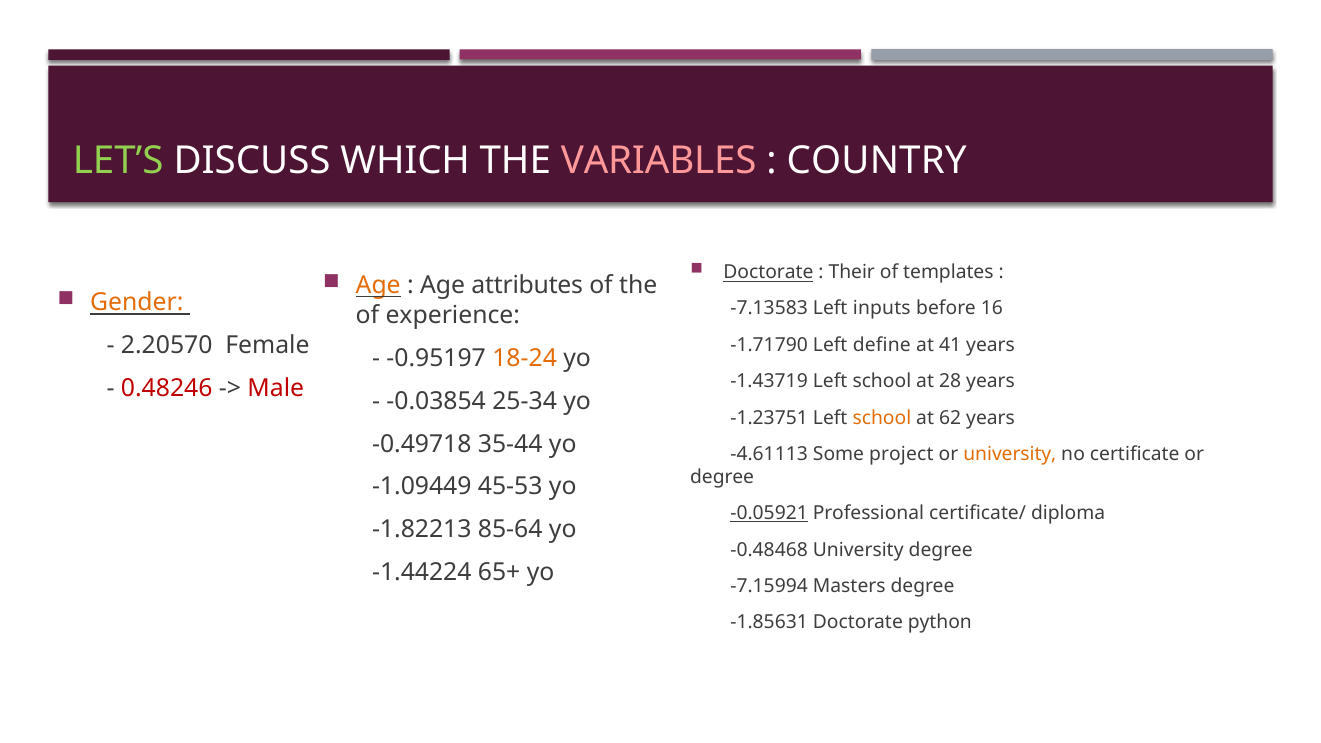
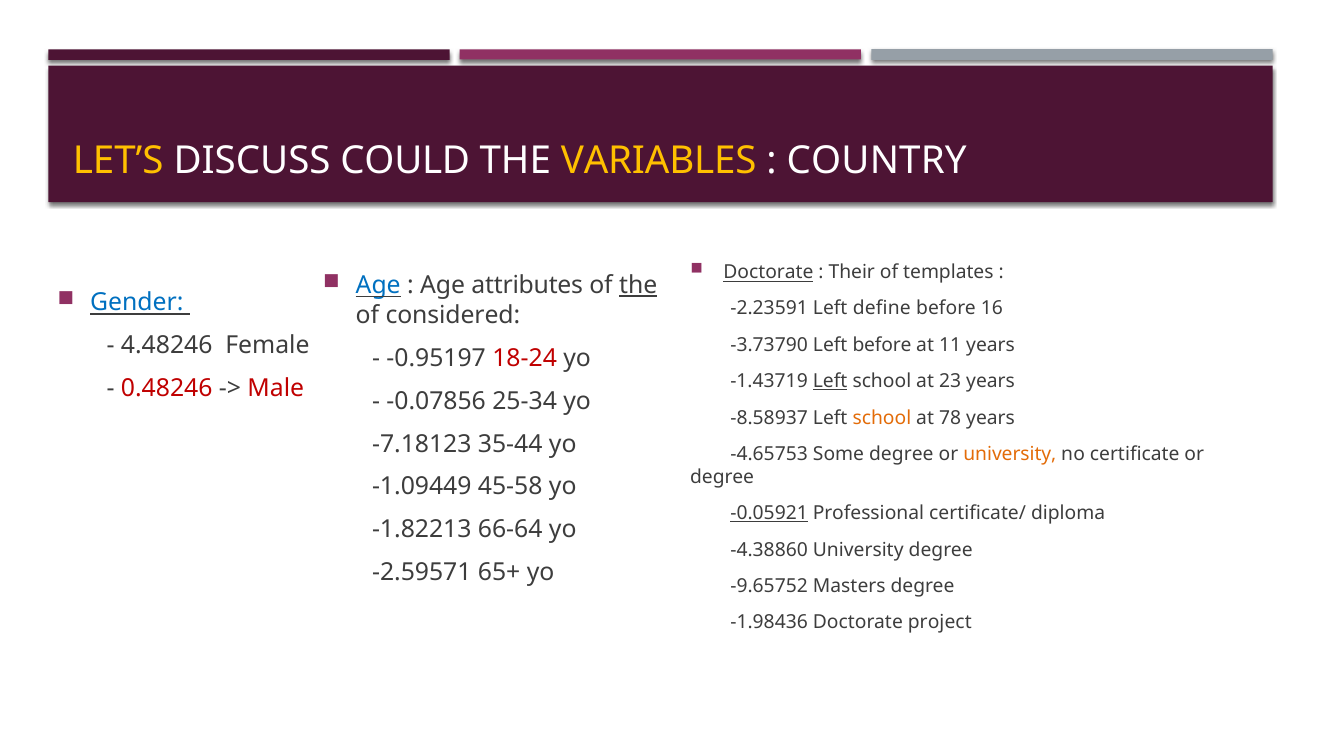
LET’S colour: light green -> yellow
WHICH: WHICH -> COULD
VARIABLES colour: pink -> yellow
Age at (378, 285) colour: orange -> blue
the at (638, 285) underline: none -> present
Gender colour: orange -> blue
-7.13583: -7.13583 -> -2.23591
inputs: inputs -> define
experience: experience -> considered
2.20570: 2.20570 -> 4.48246
-1.71790: -1.71790 -> -3.73790
Left define: define -> before
41: 41 -> 11
18-24 colour: orange -> red
Left at (830, 381) underline: none -> present
28: 28 -> 23
-0.03854: -0.03854 -> -0.07856
-1.23751: -1.23751 -> -8.58937
62: 62 -> 78
-0.49718: -0.49718 -> -7.18123
-4.61113: -4.61113 -> -4.65753
Some project: project -> degree
45-53: 45-53 -> 45-58
85-64: 85-64 -> 66-64
-0.48468: -0.48468 -> -4.38860
-1.44224: -1.44224 -> -2.59571
-7.15994: -7.15994 -> -9.65752
-1.85631: -1.85631 -> -1.98436
python: python -> project
